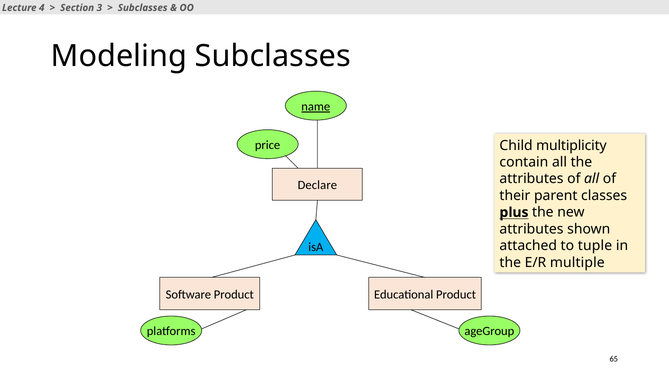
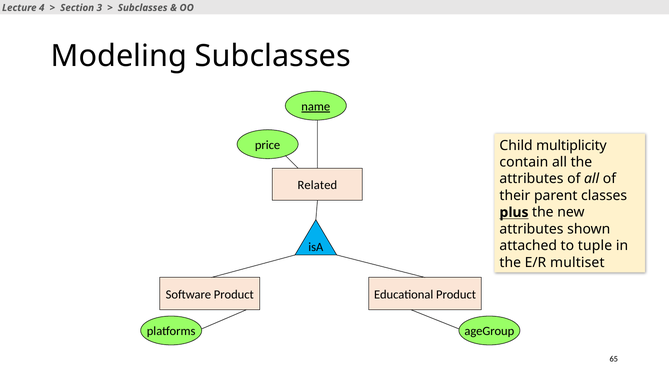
Declare: Declare -> Related
multiple: multiple -> multiset
